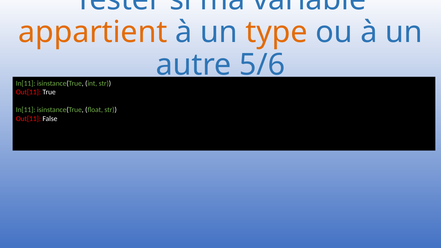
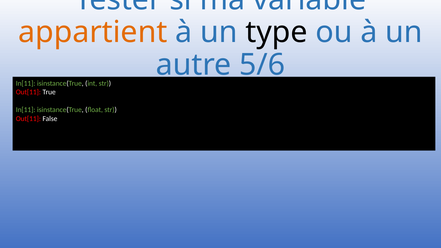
type colour: orange -> black
